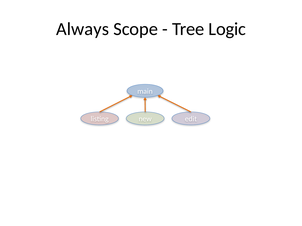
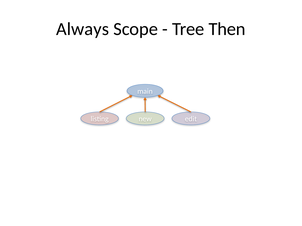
Logic: Logic -> Then
